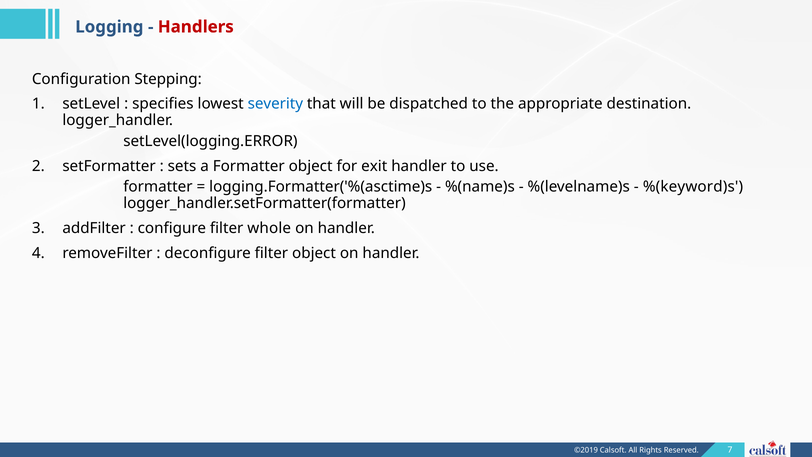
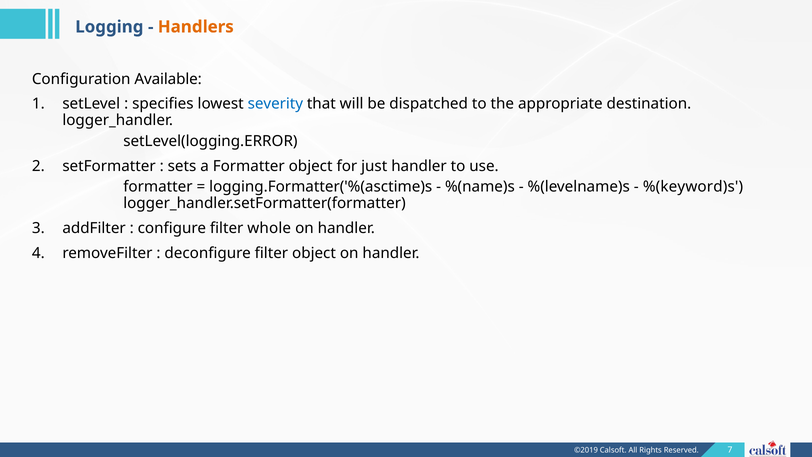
Handlers colour: red -> orange
Stepping: Stepping -> Available
exit: exit -> just
